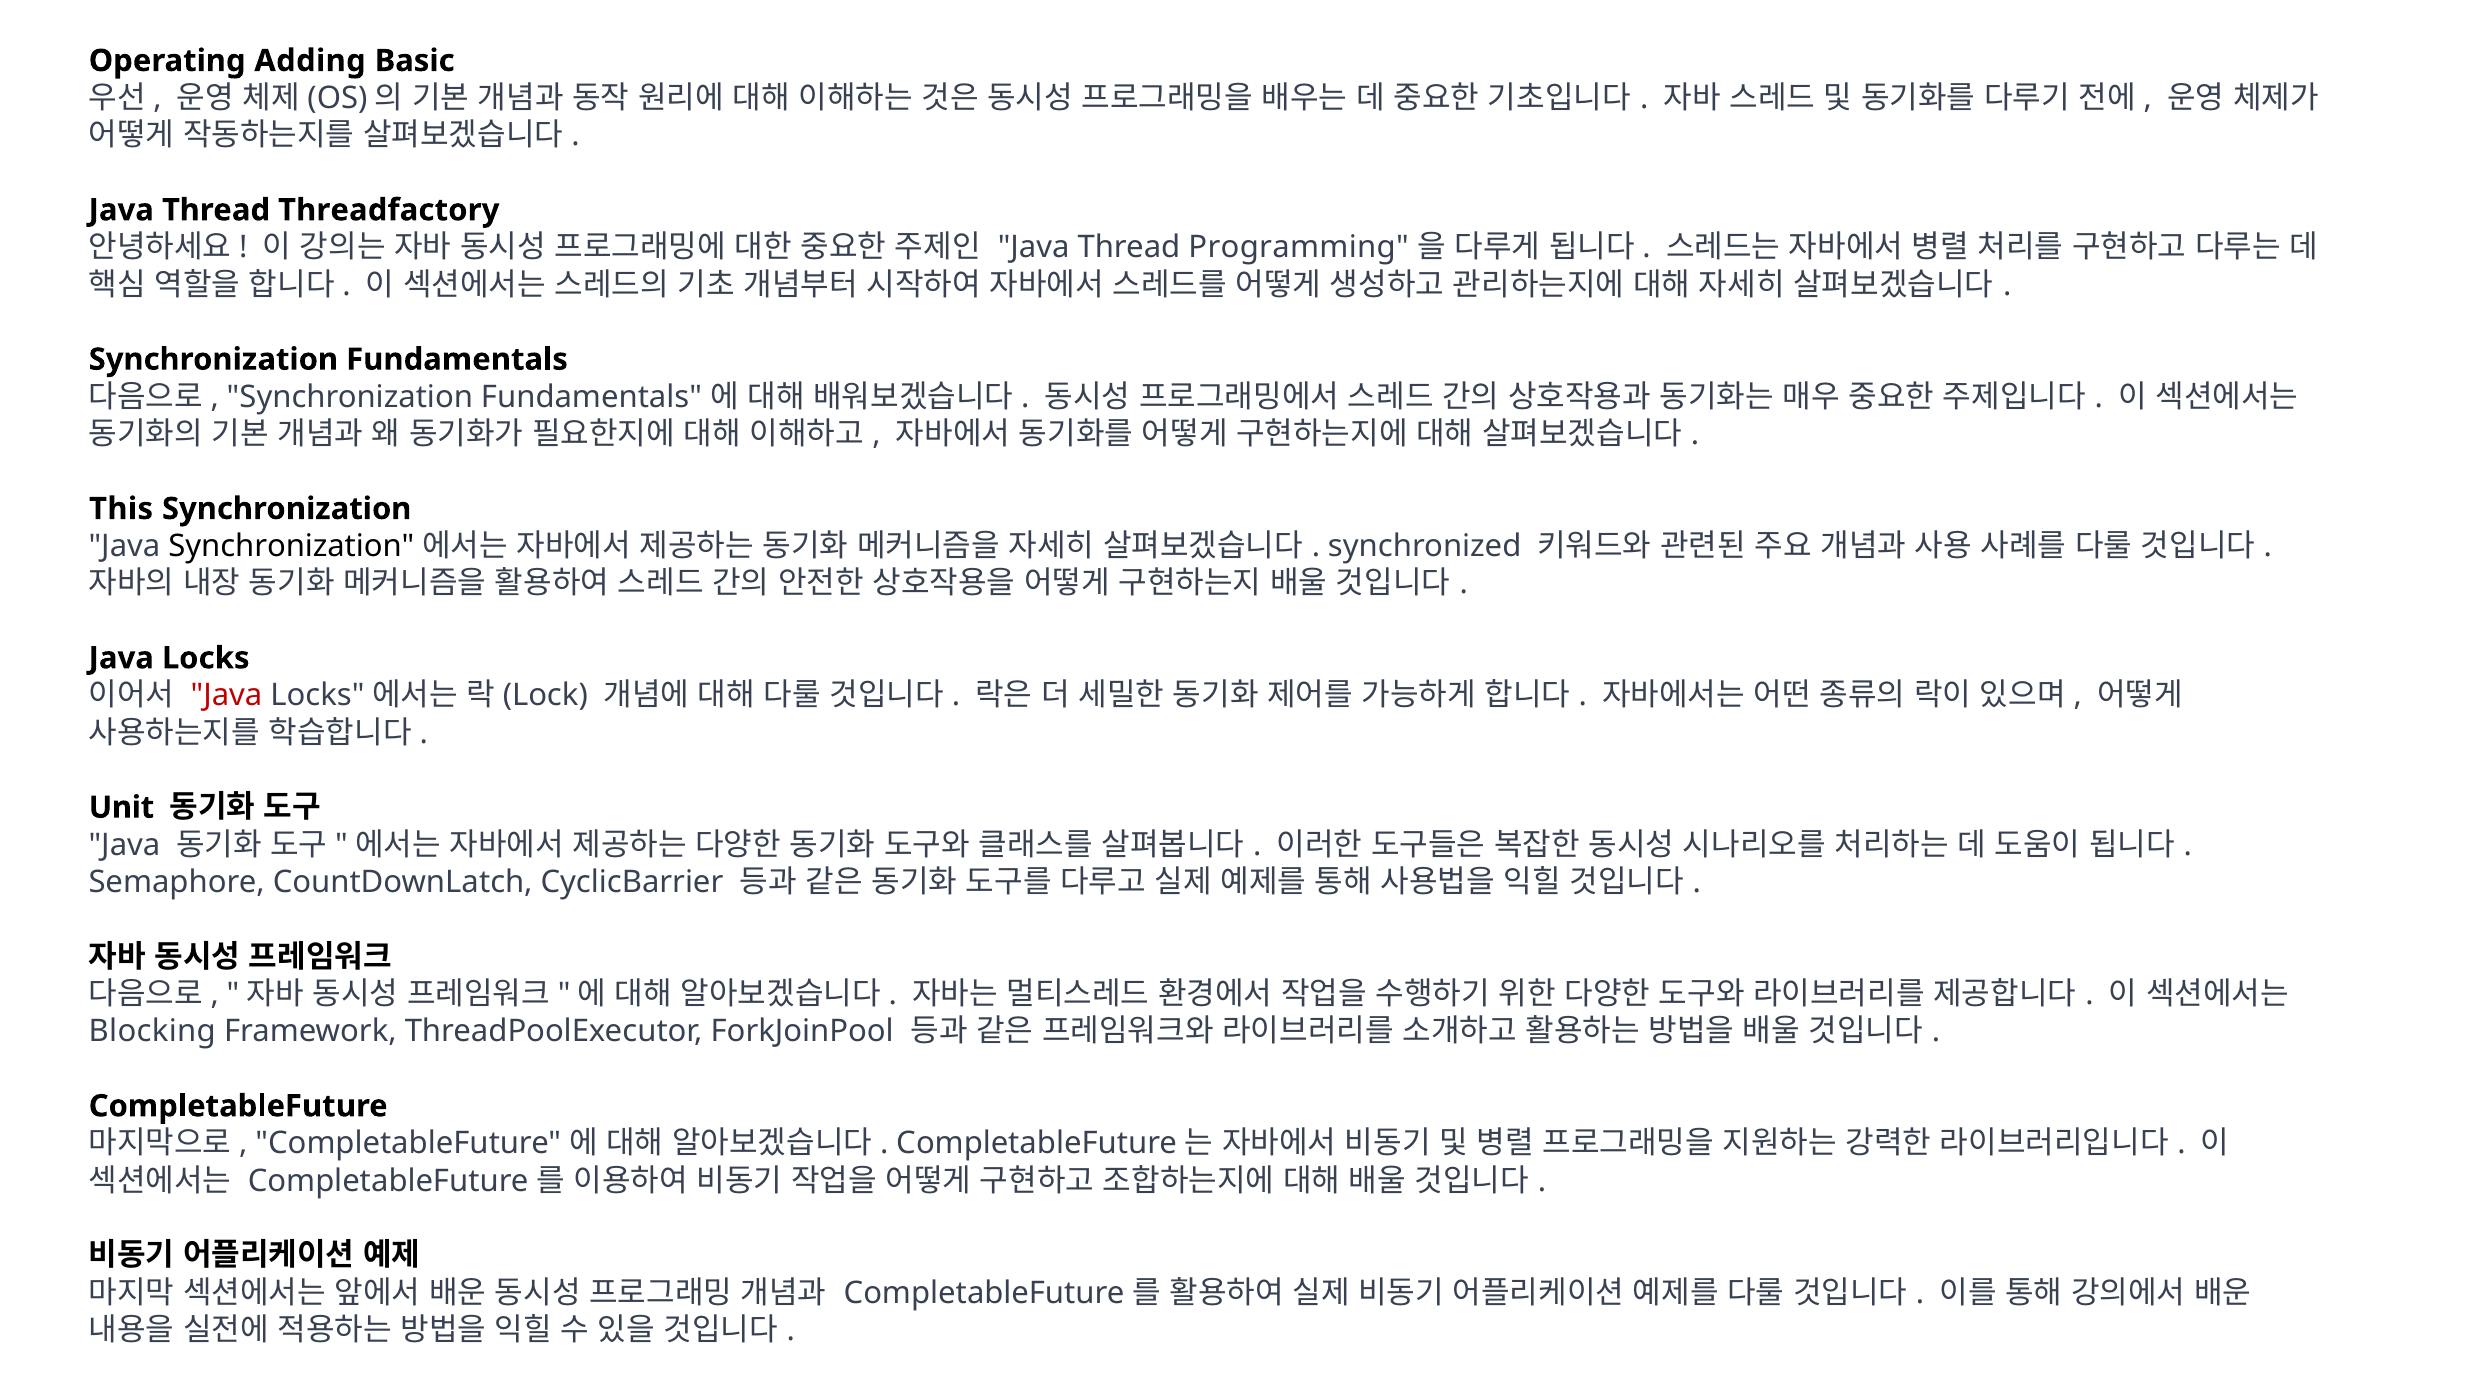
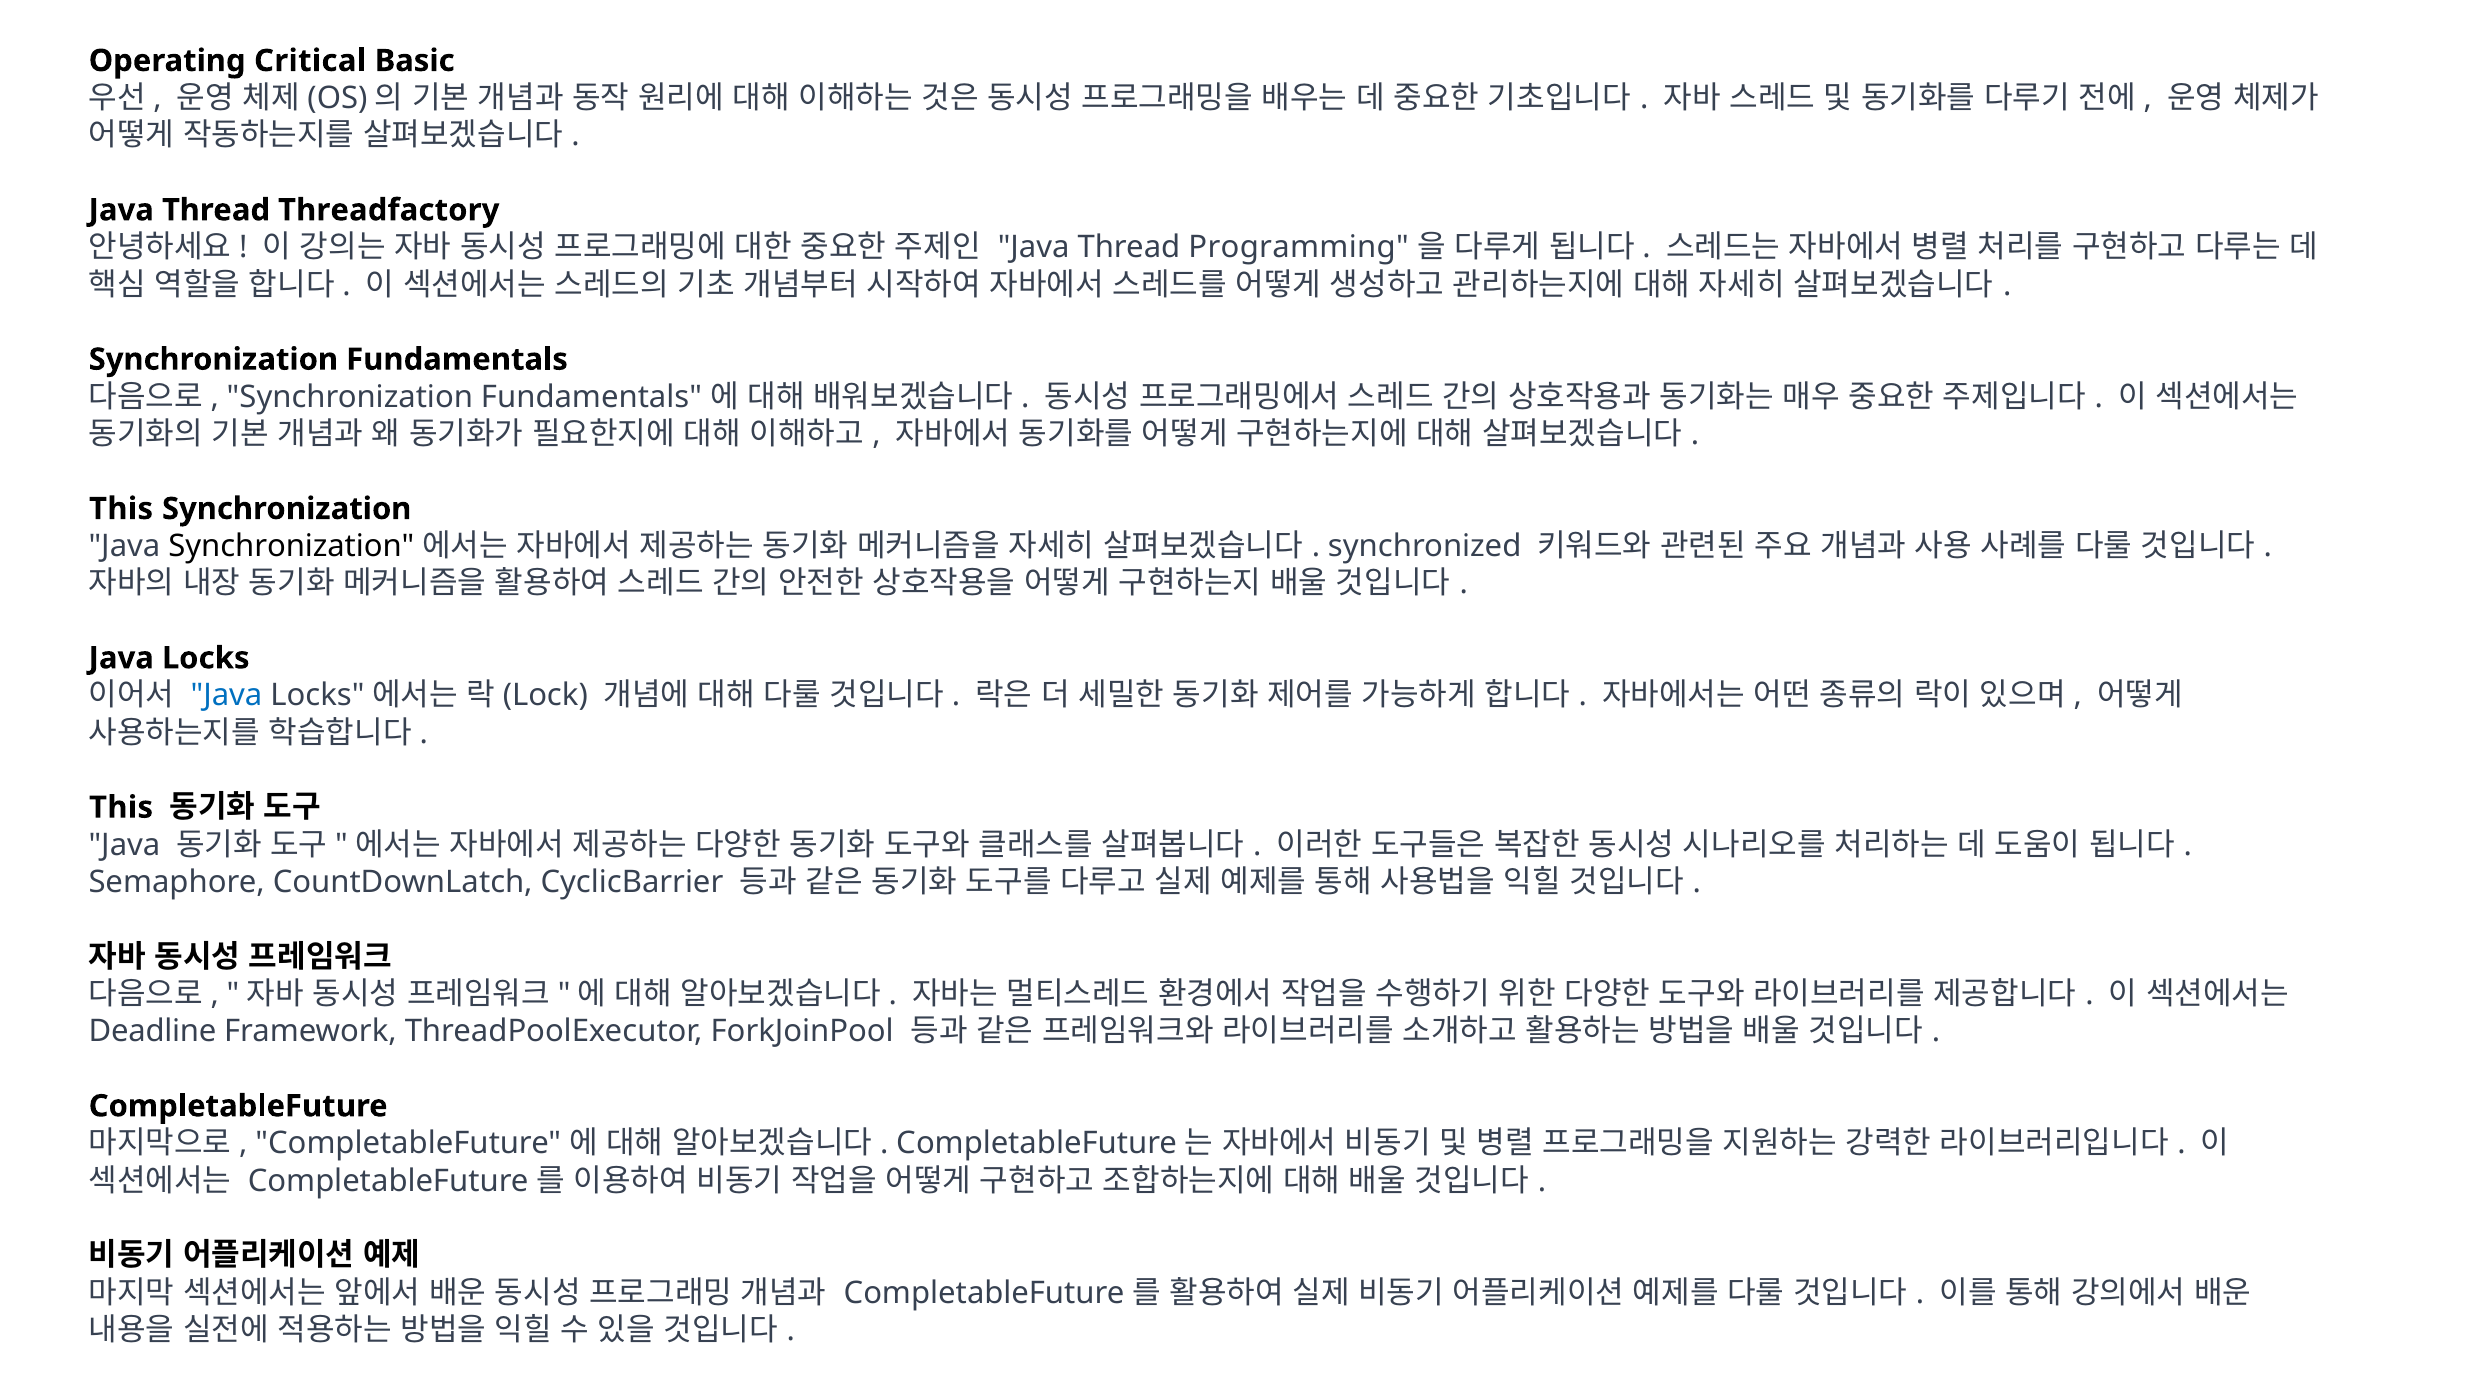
Adding: Adding -> Critical
Java at (227, 695) colour: red -> blue
Unit at (121, 807): Unit -> This
Blocking: Blocking -> Deadline
